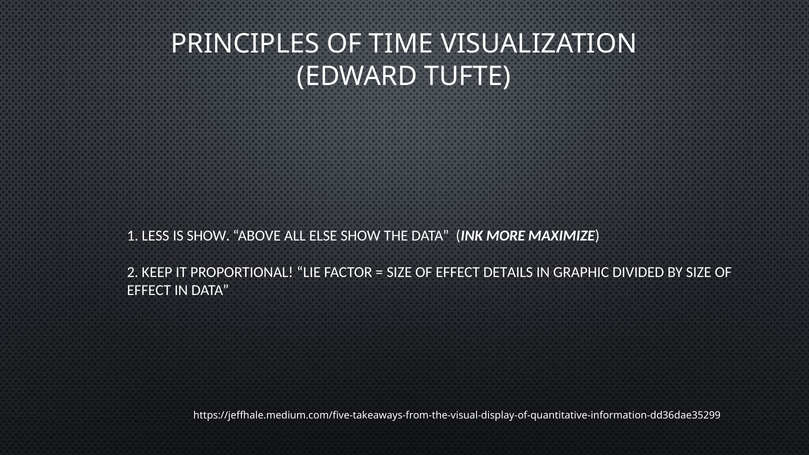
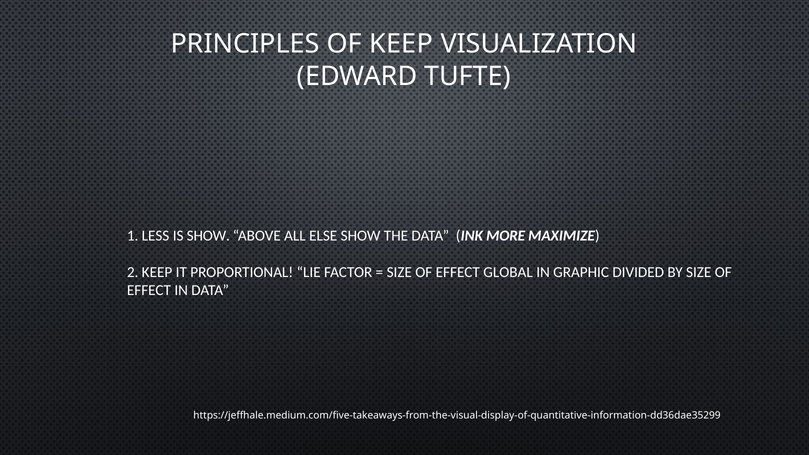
OF TIME: TIME -> KEEP
DETAILS: DETAILS -> GLOBAL
